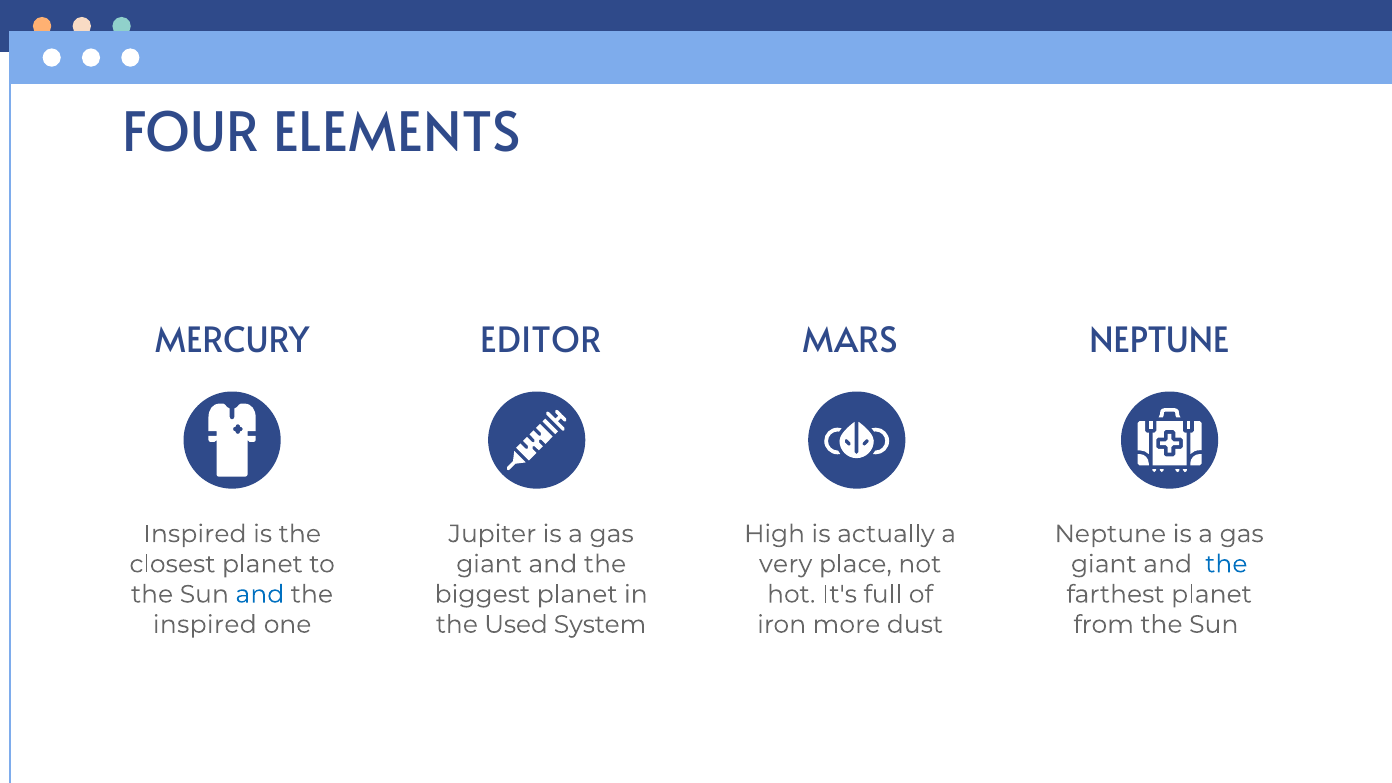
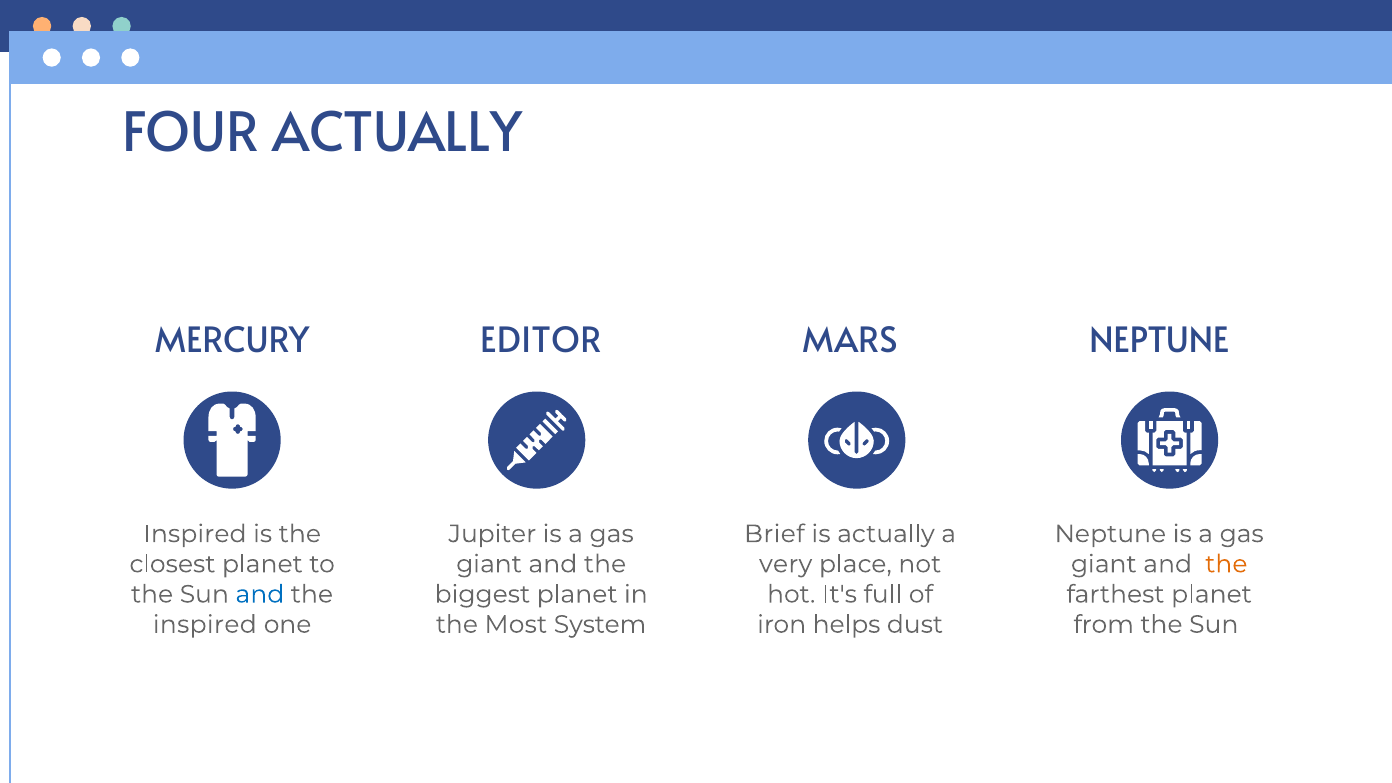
FOUR ELEMENTS: ELEMENTS -> ACTUALLY
High: High -> Brief
the at (1226, 564) colour: blue -> orange
Used: Used -> Most
more: more -> helps
